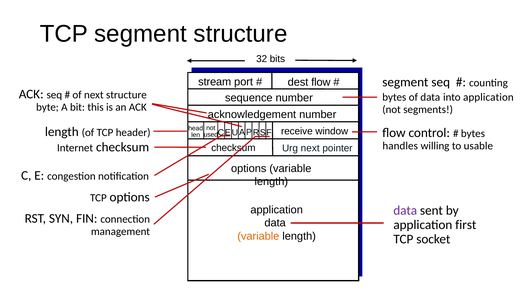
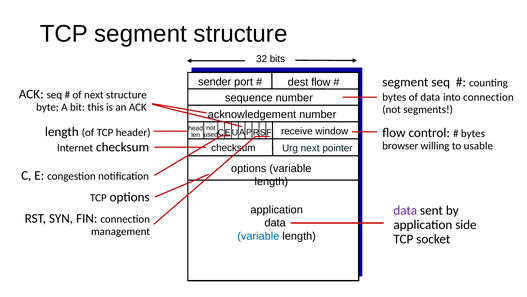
stream: stream -> sender
into application: application -> connection
handles: handles -> browser
first: first -> side
variable at (258, 236) colour: orange -> blue
